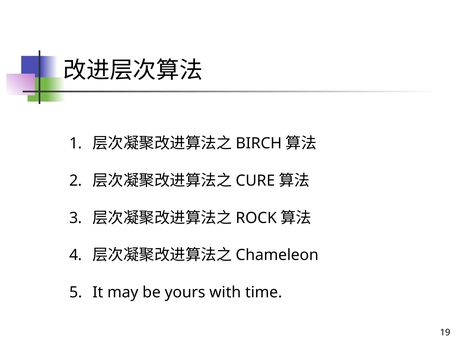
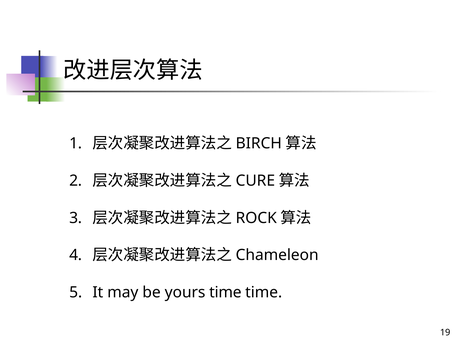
yours with: with -> time
